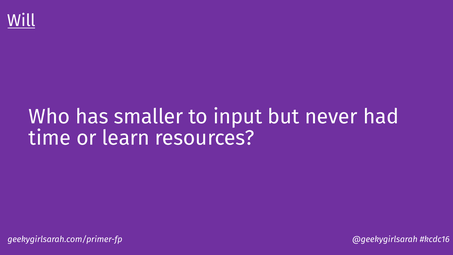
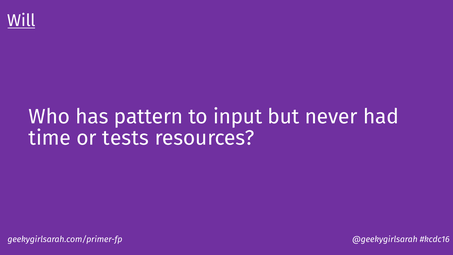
smaller: smaller -> pattern
learn: learn -> tests
